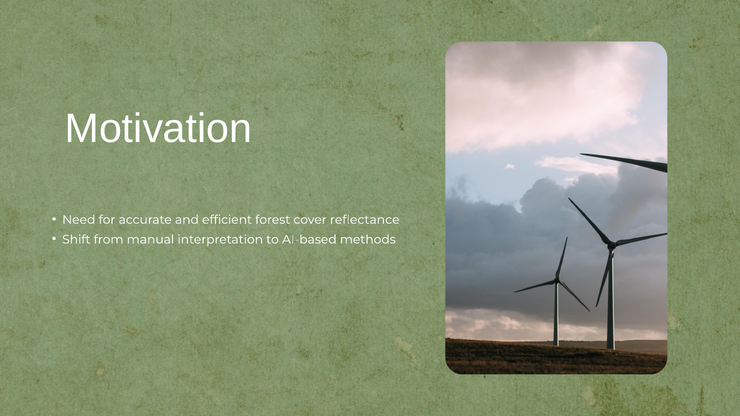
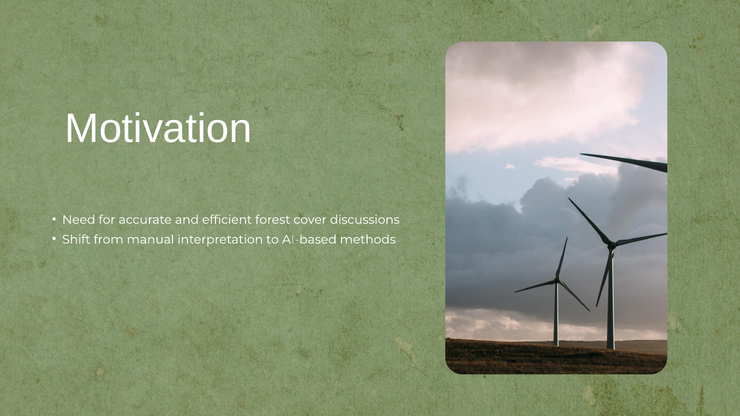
reflectance: reflectance -> discussions
